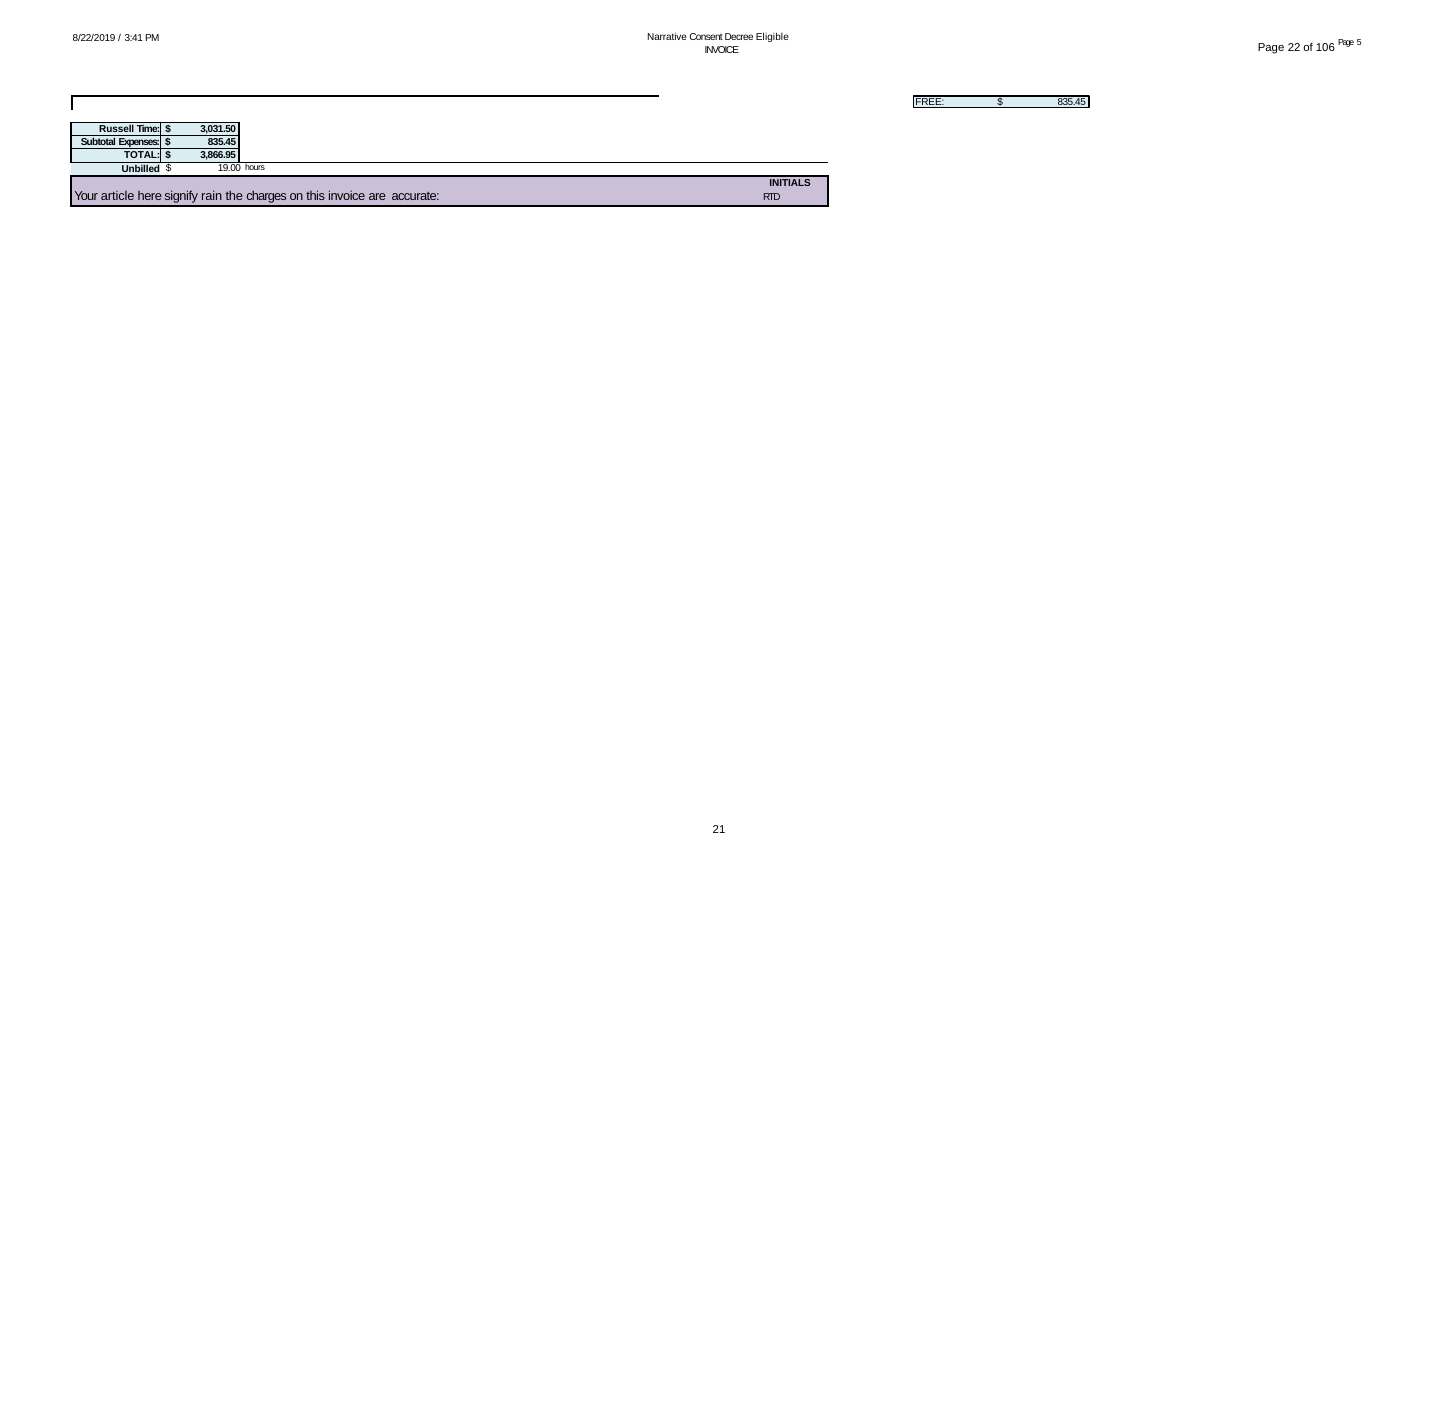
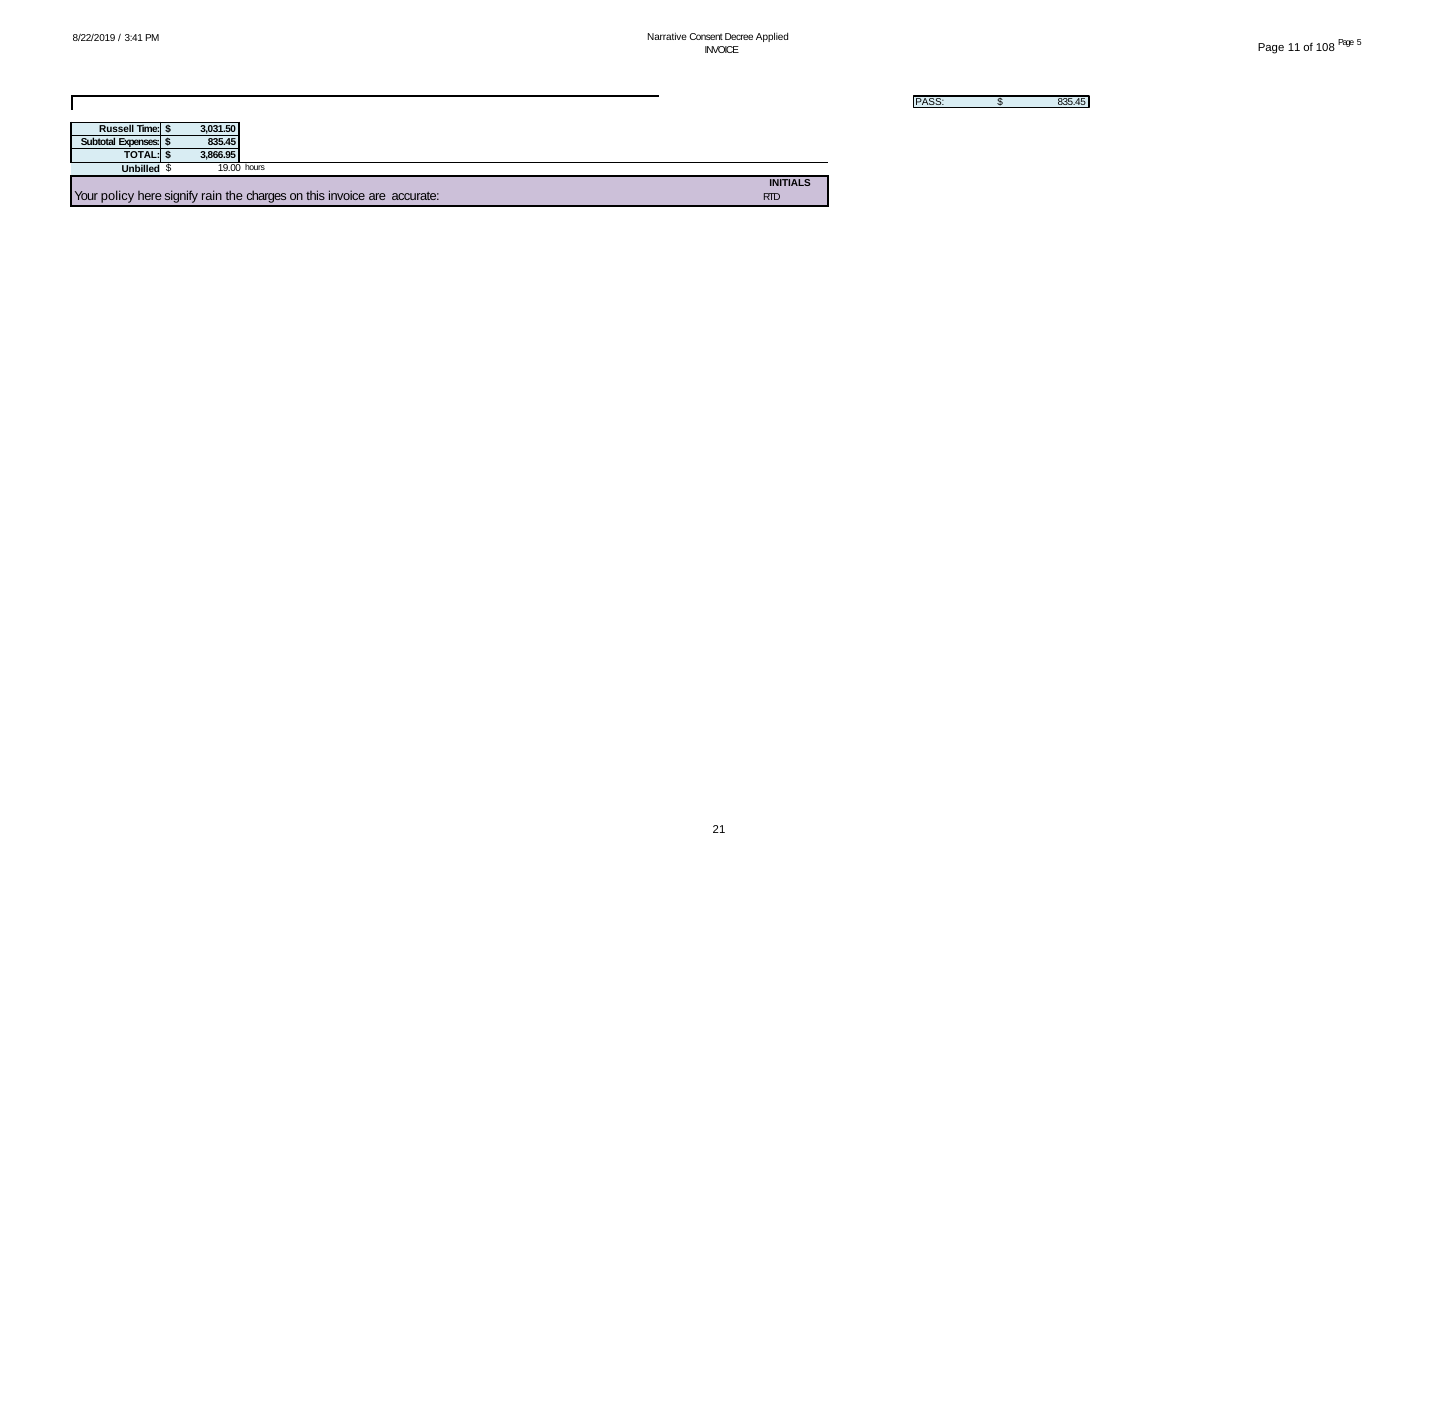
Eligible: Eligible -> Applied
22: 22 -> 11
106: 106 -> 108
FREE: FREE -> PASS
article: article -> policy
